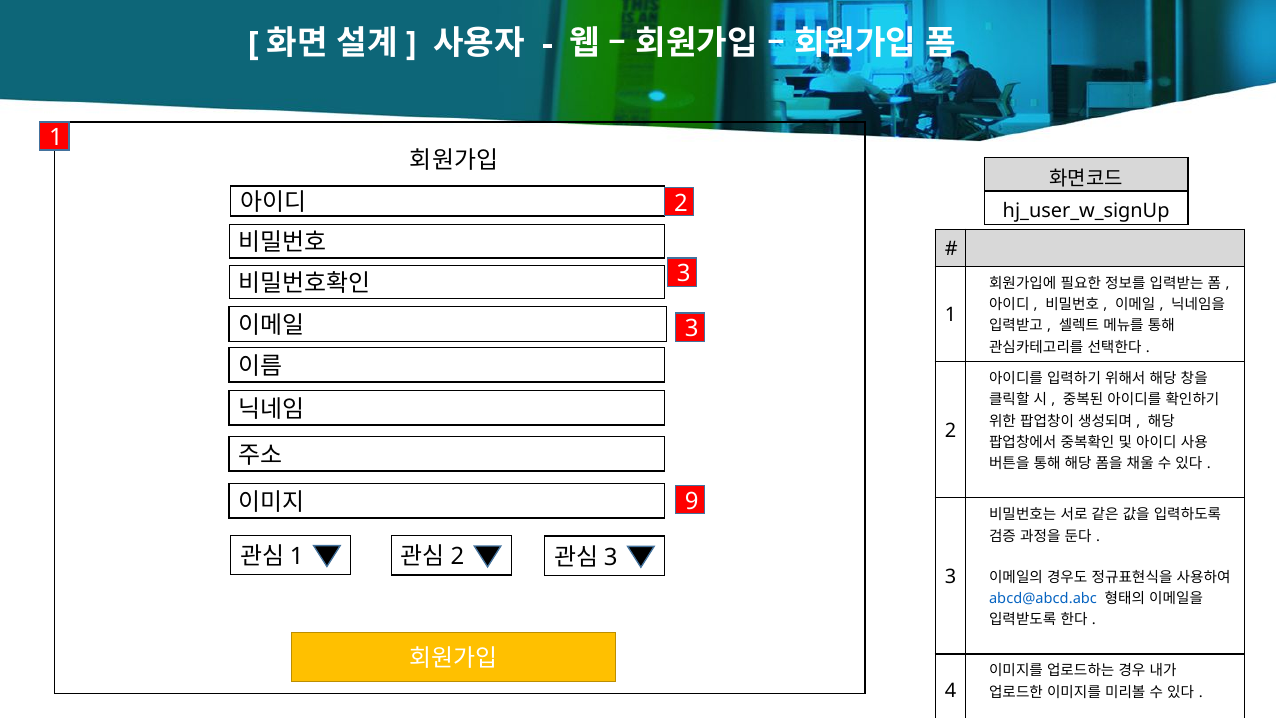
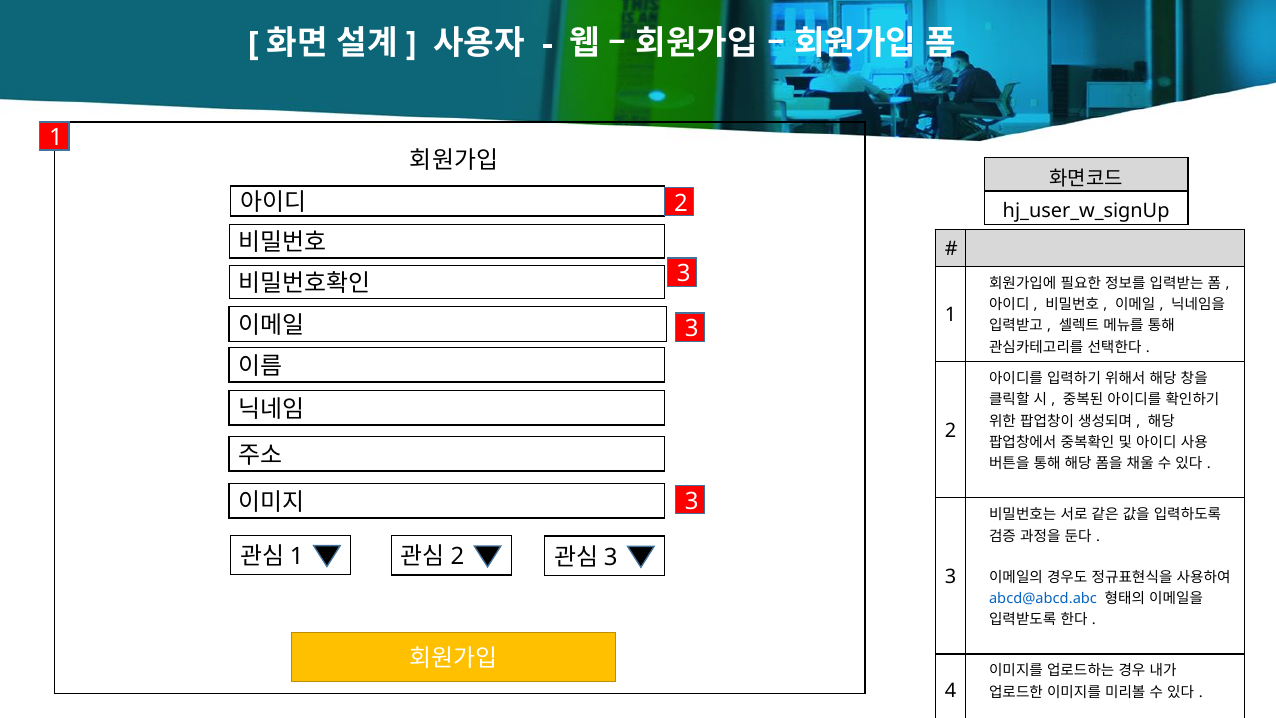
9 at (692, 501): 9 -> 3
